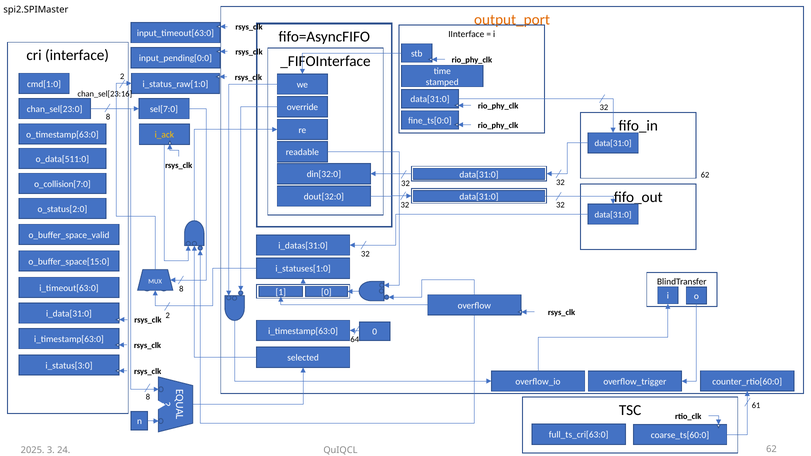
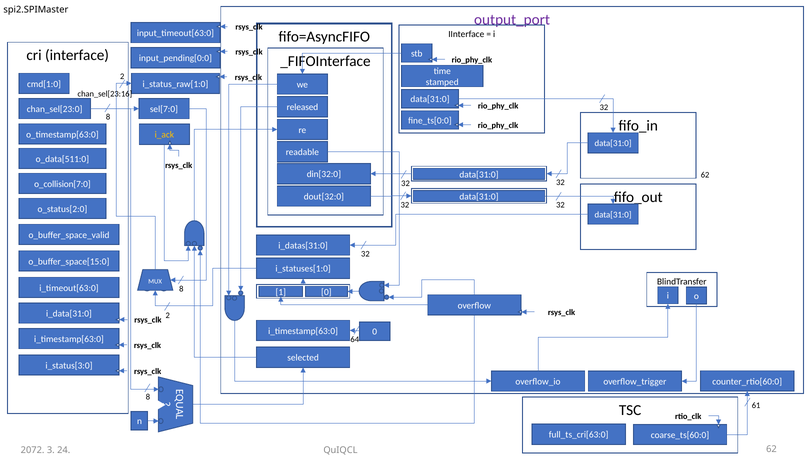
output_port colour: orange -> purple
override: override -> released
2025: 2025 -> 2072
